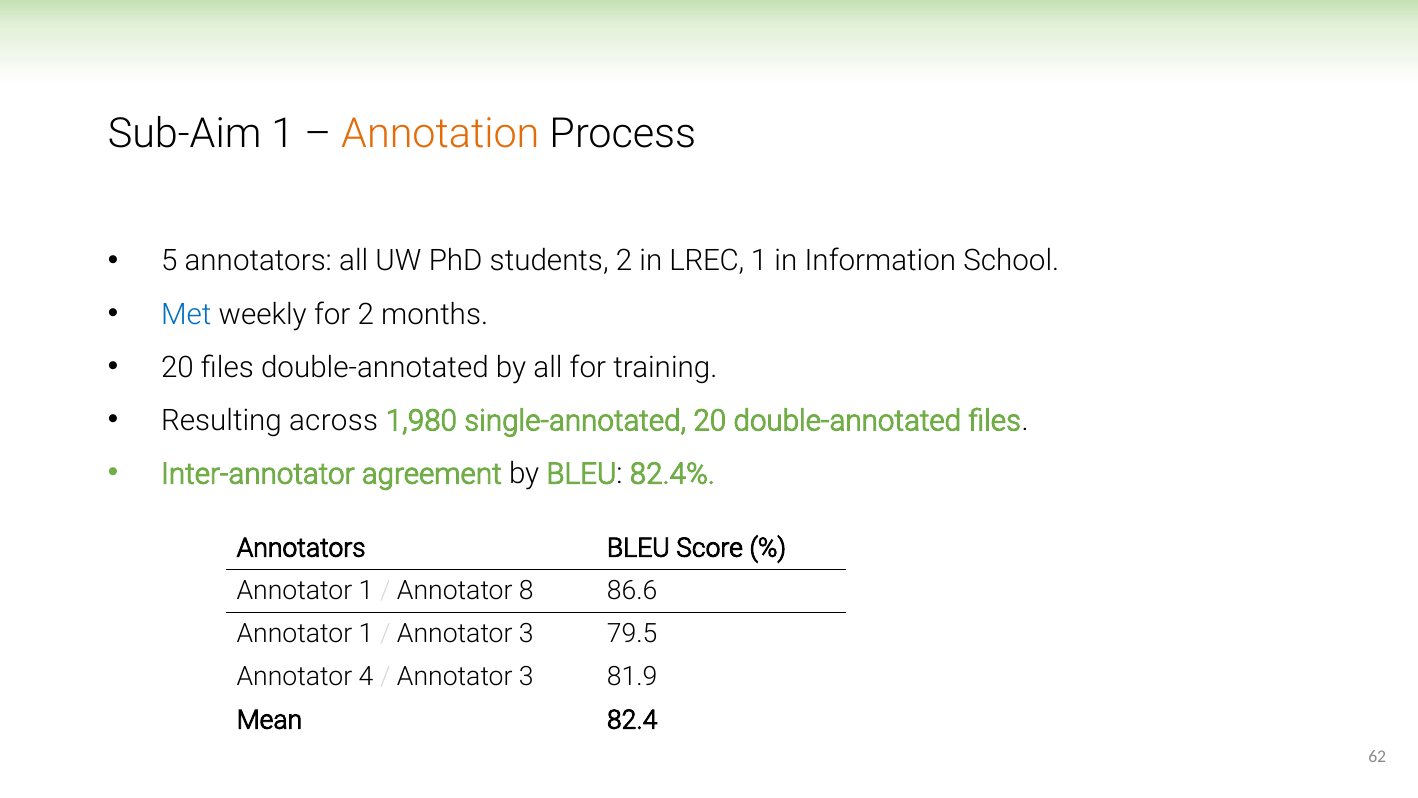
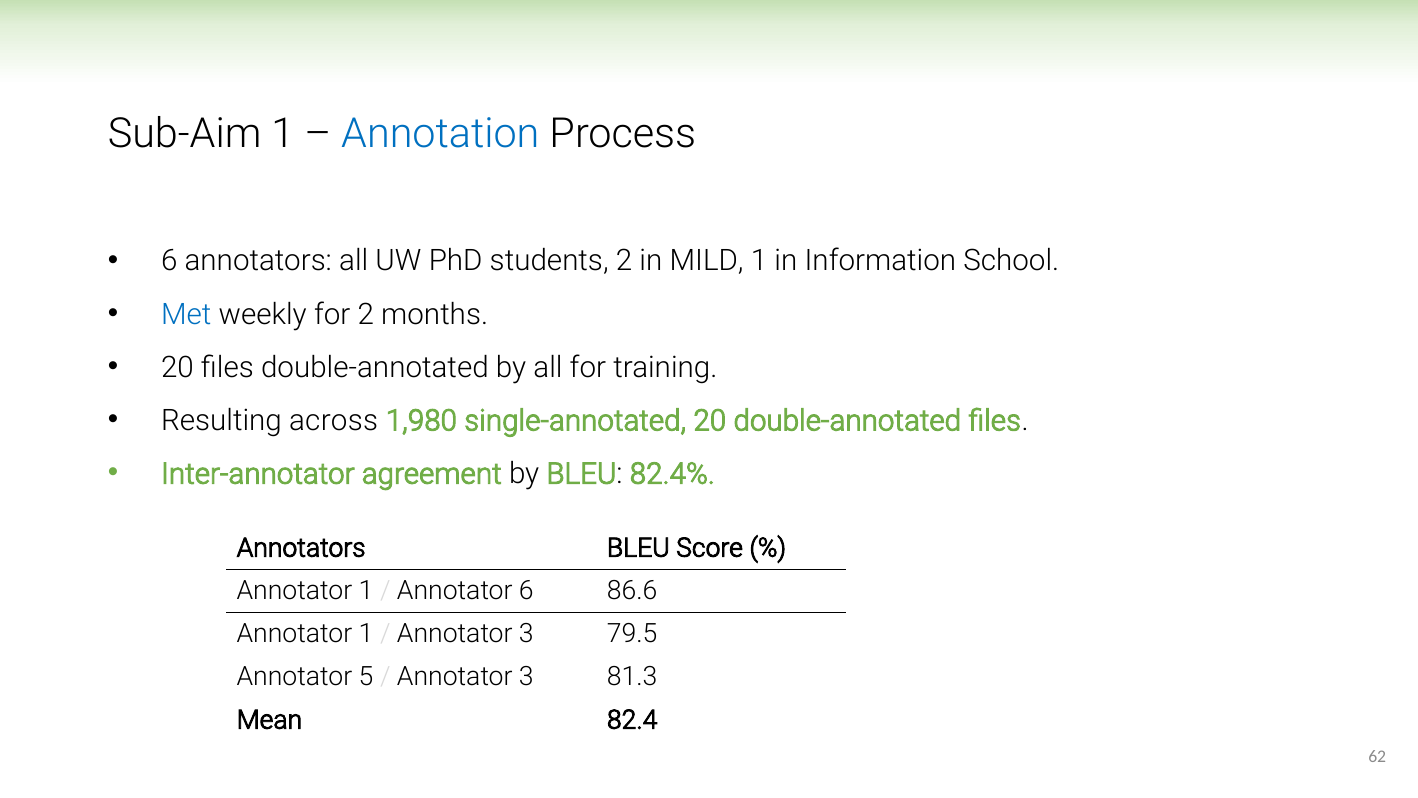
Annotation colour: orange -> blue
5 at (169, 261): 5 -> 6
LREC: LREC -> MILD
Annotator 8: 8 -> 6
4: 4 -> 5
81.9: 81.9 -> 81.3
